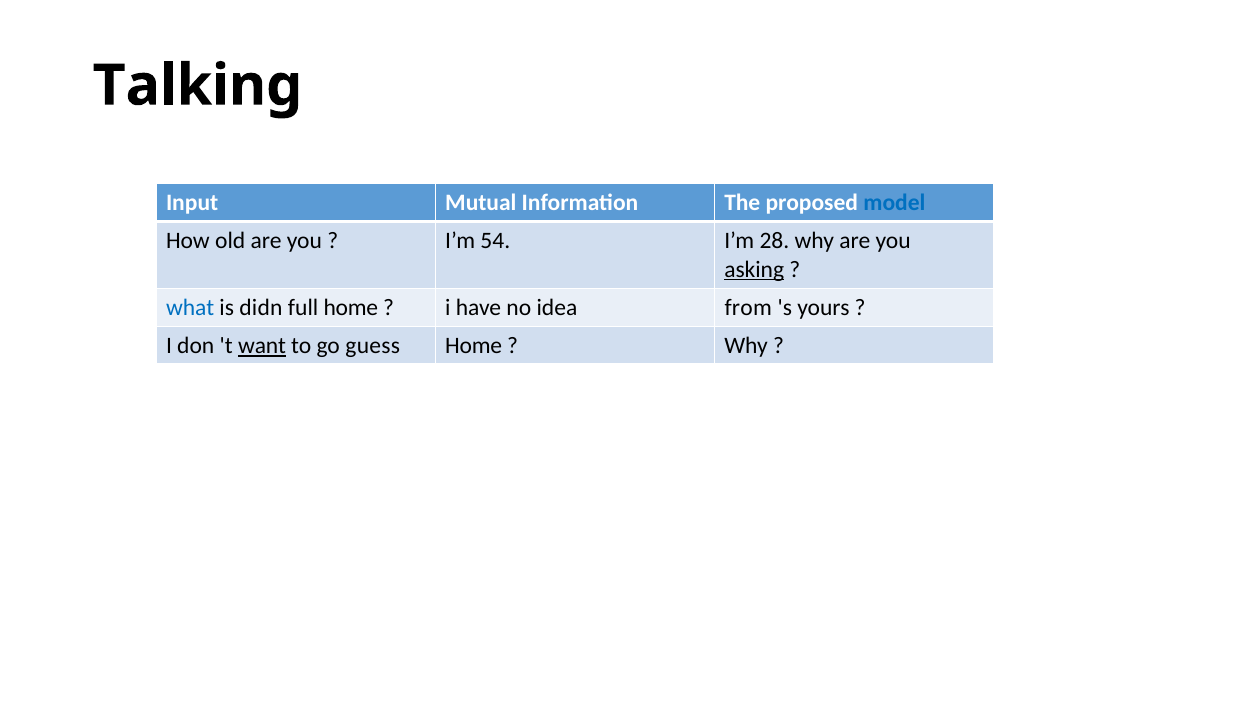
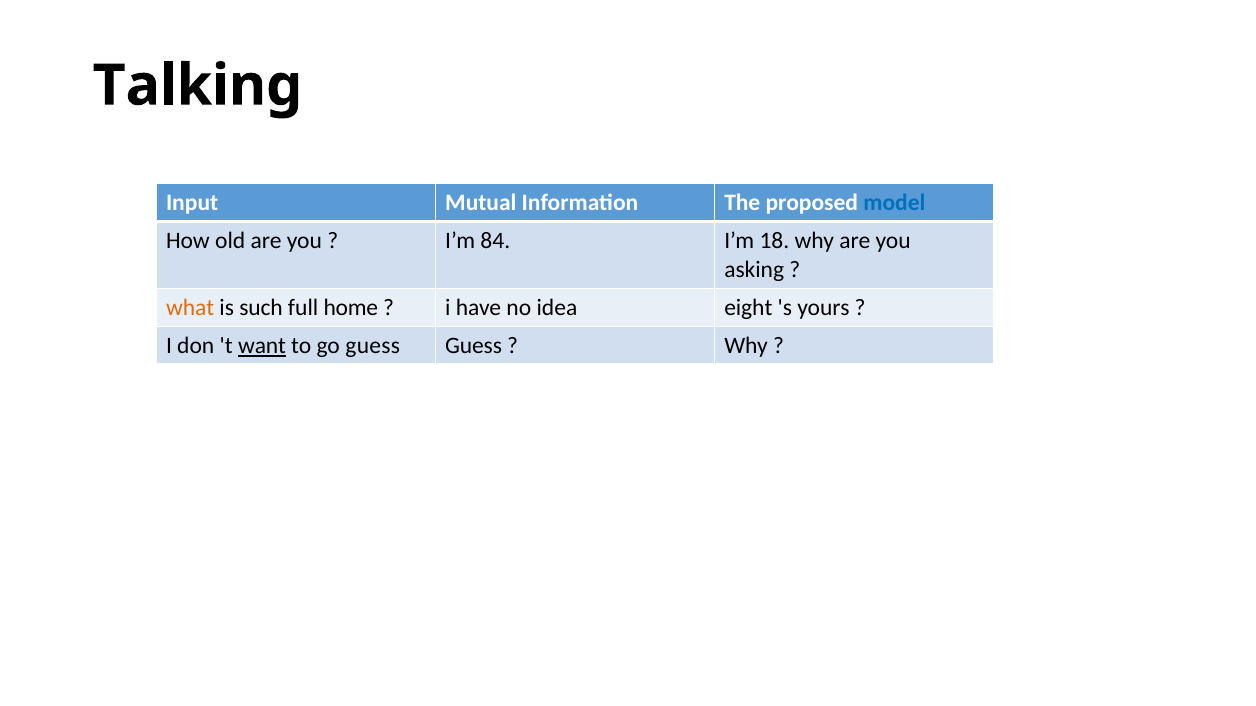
54: 54 -> 84
28: 28 -> 18
asking underline: present -> none
what at (190, 308) colour: blue -> orange
is didn: didn -> such
from: from -> eight
Home at (474, 346): Home -> Guess
